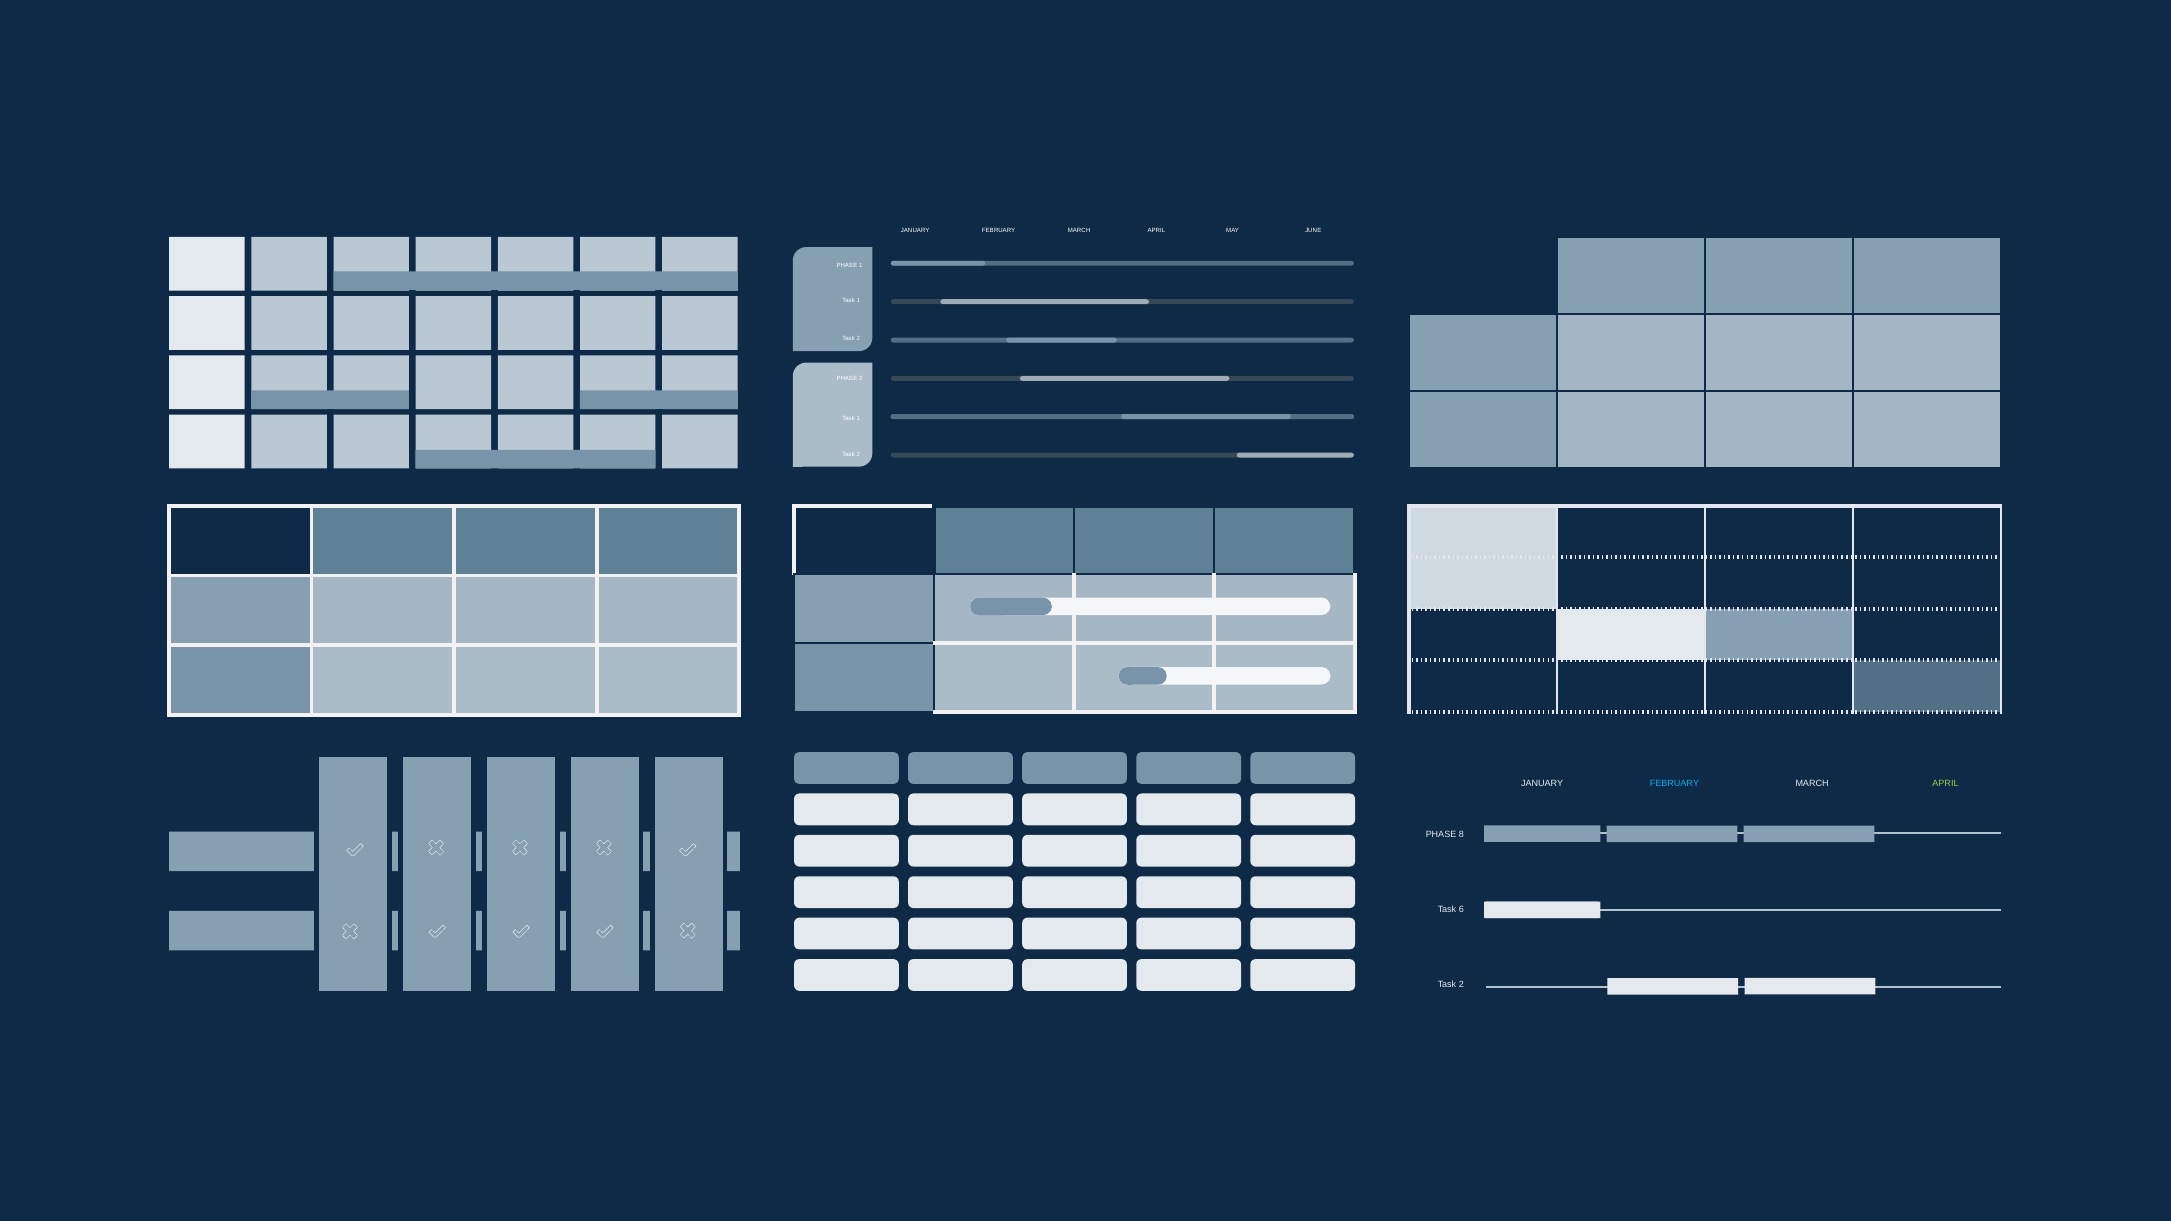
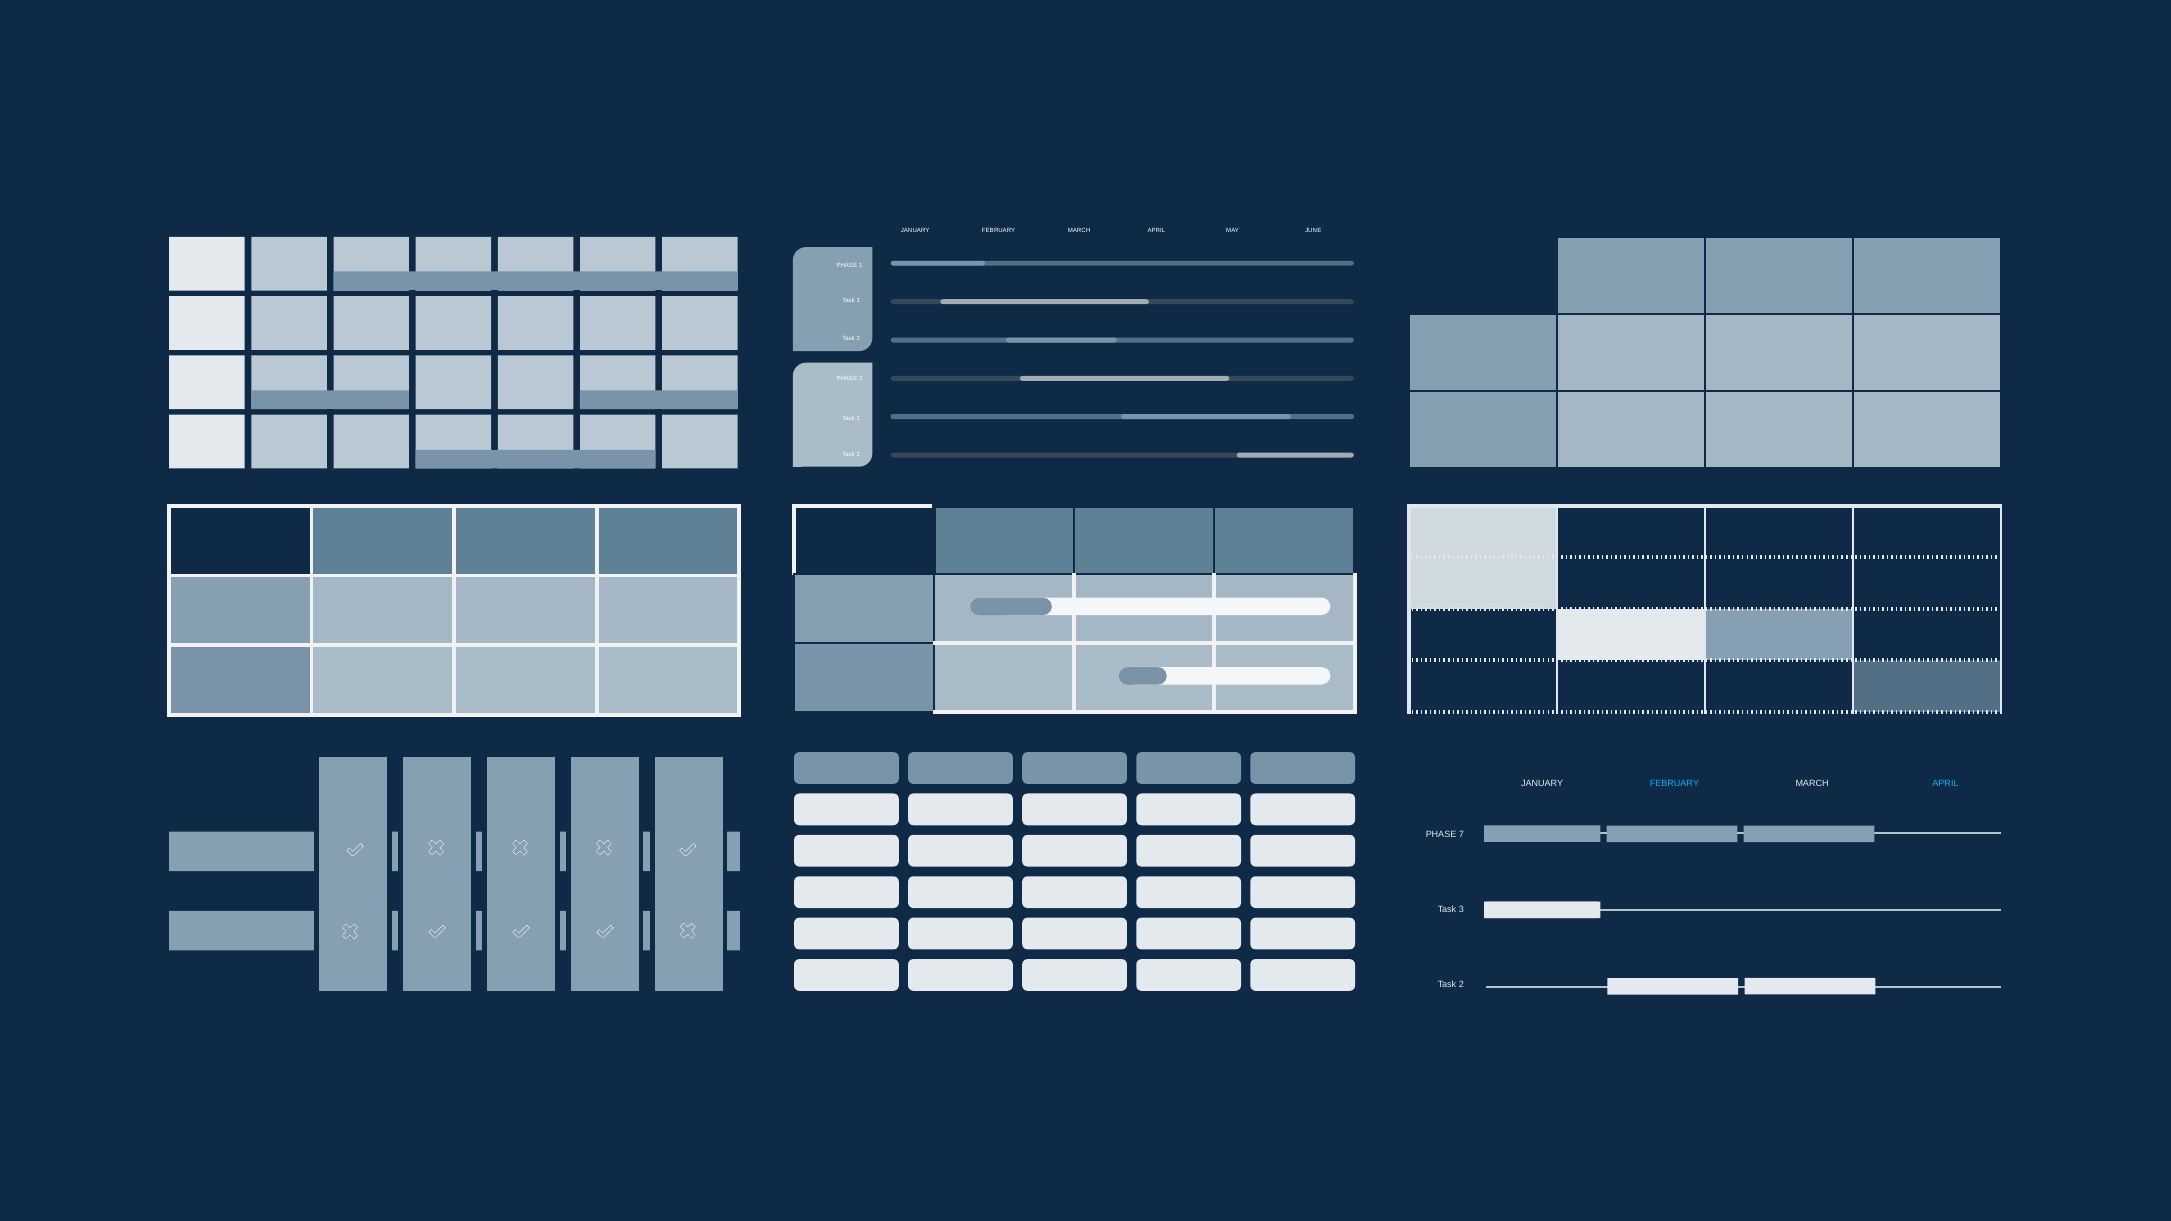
APRIL at (1945, 784) colour: light green -> light blue
8: 8 -> 7
6: 6 -> 3
